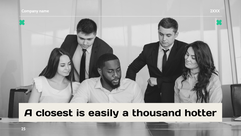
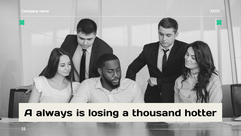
closest: closest -> always
easily: easily -> losing
